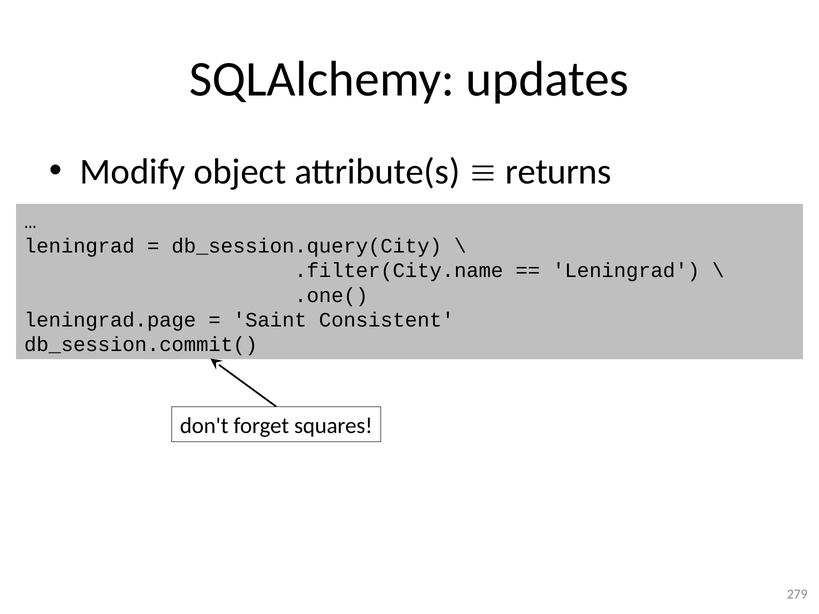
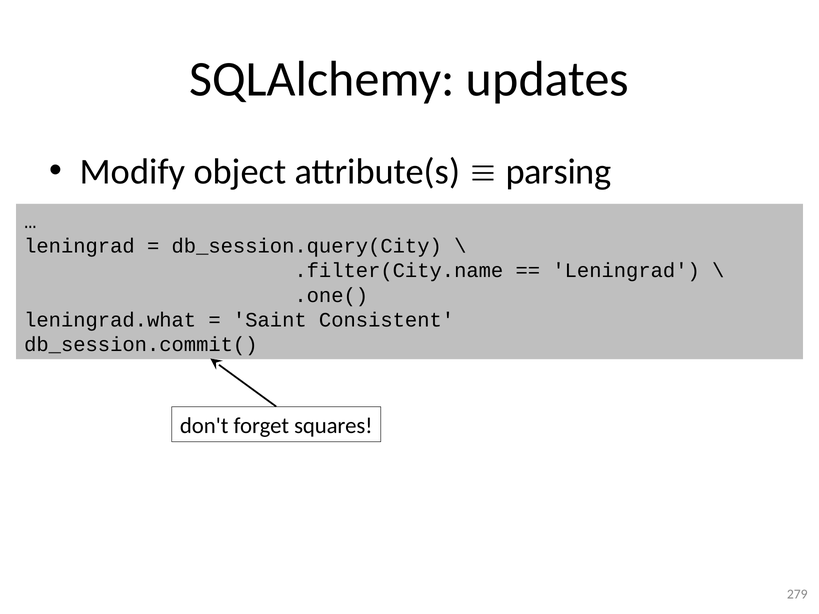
returns: returns -> parsing
leningrad.page: leningrad.page -> leningrad.what
